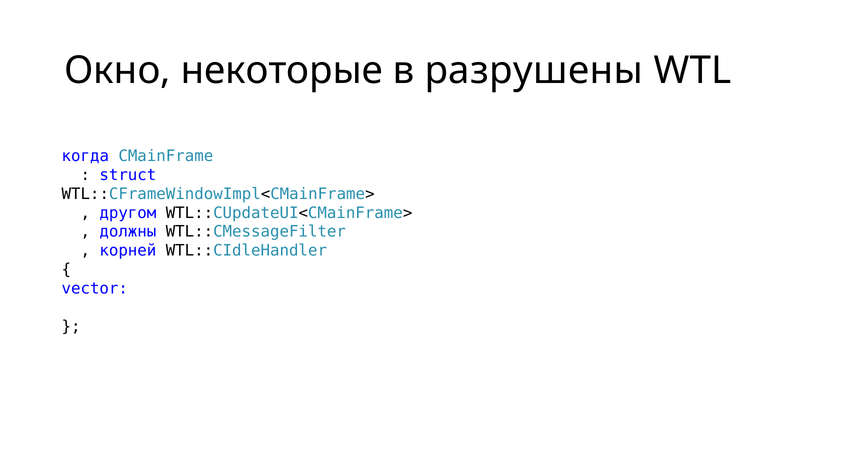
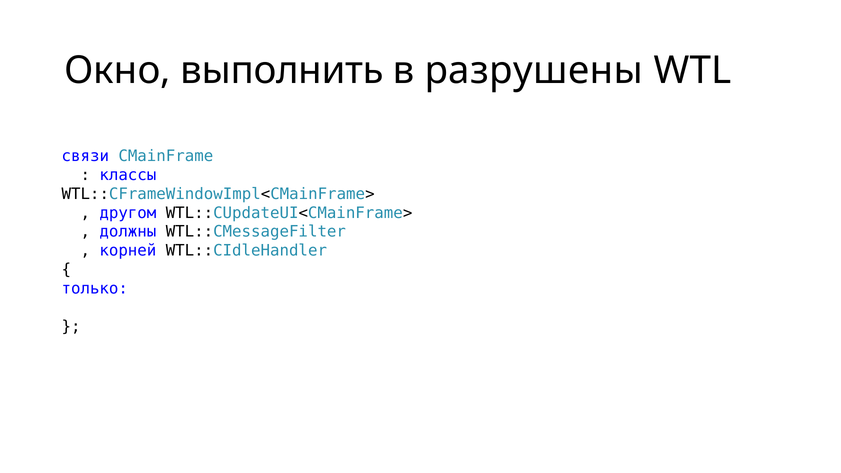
некоторые: некоторые -> выполнить
когда: когда -> связи
struct: struct -> классы
vector: vector -> только
